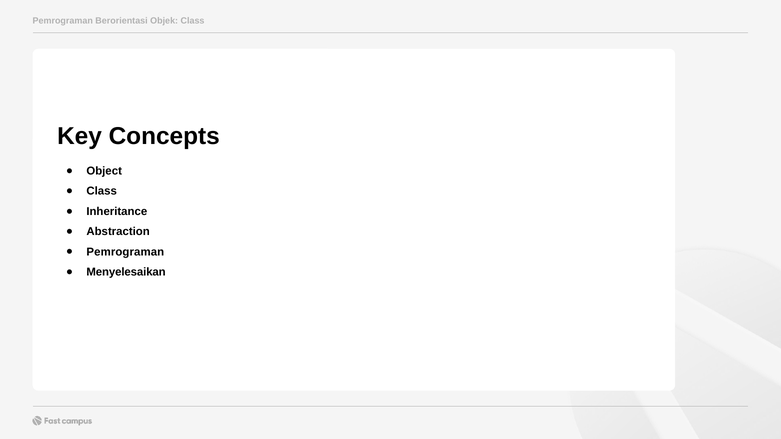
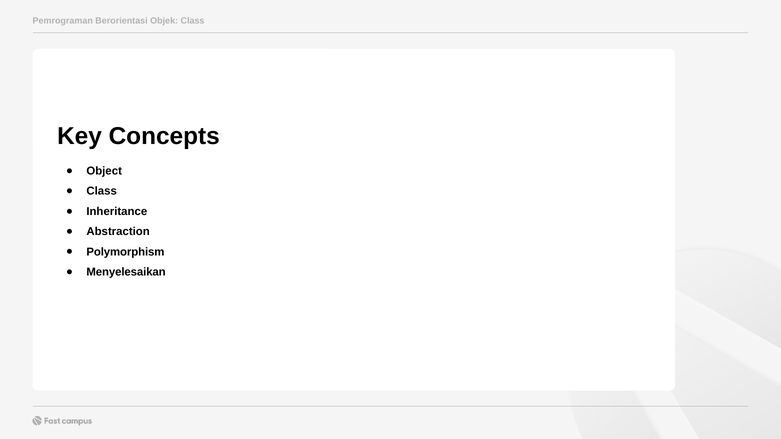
Pemrograman at (125, 252): Pemrograman -> Polymorphism
